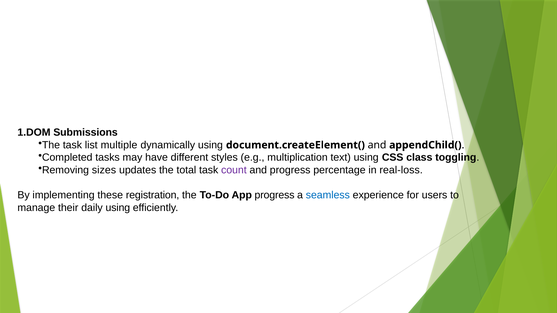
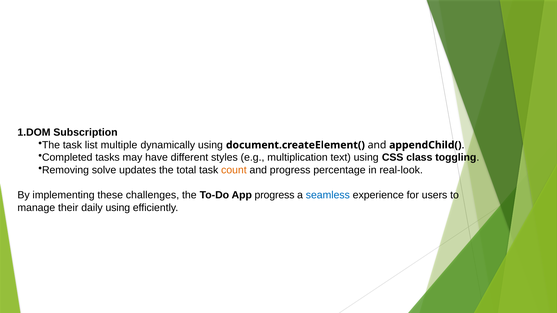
Submissions: Submissions -> Subscription
sizes: sizes -> solve
count colour: purple -> orange
real-loss: real-loss -> real-look
registration: registration -> challenges
